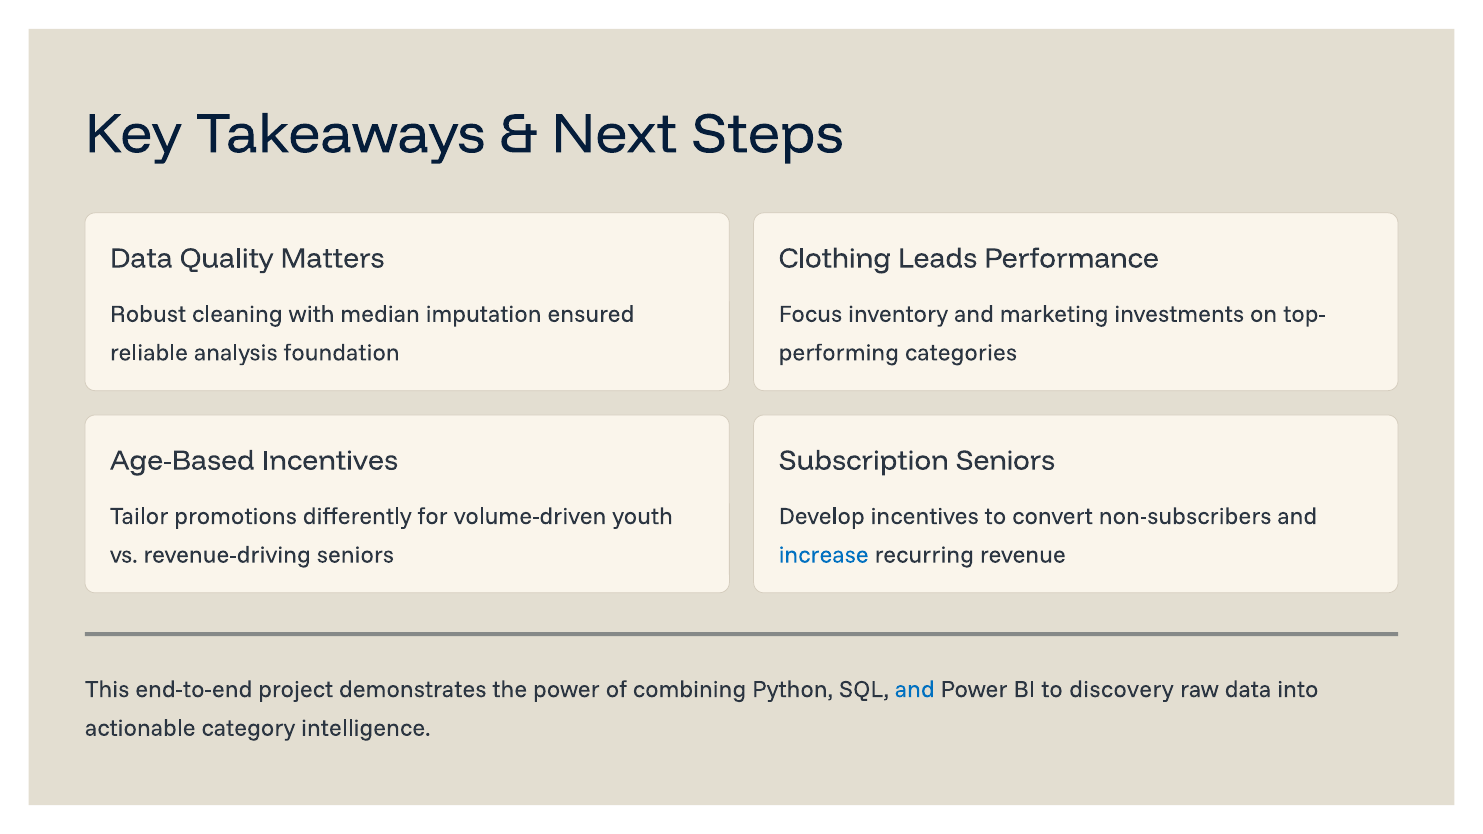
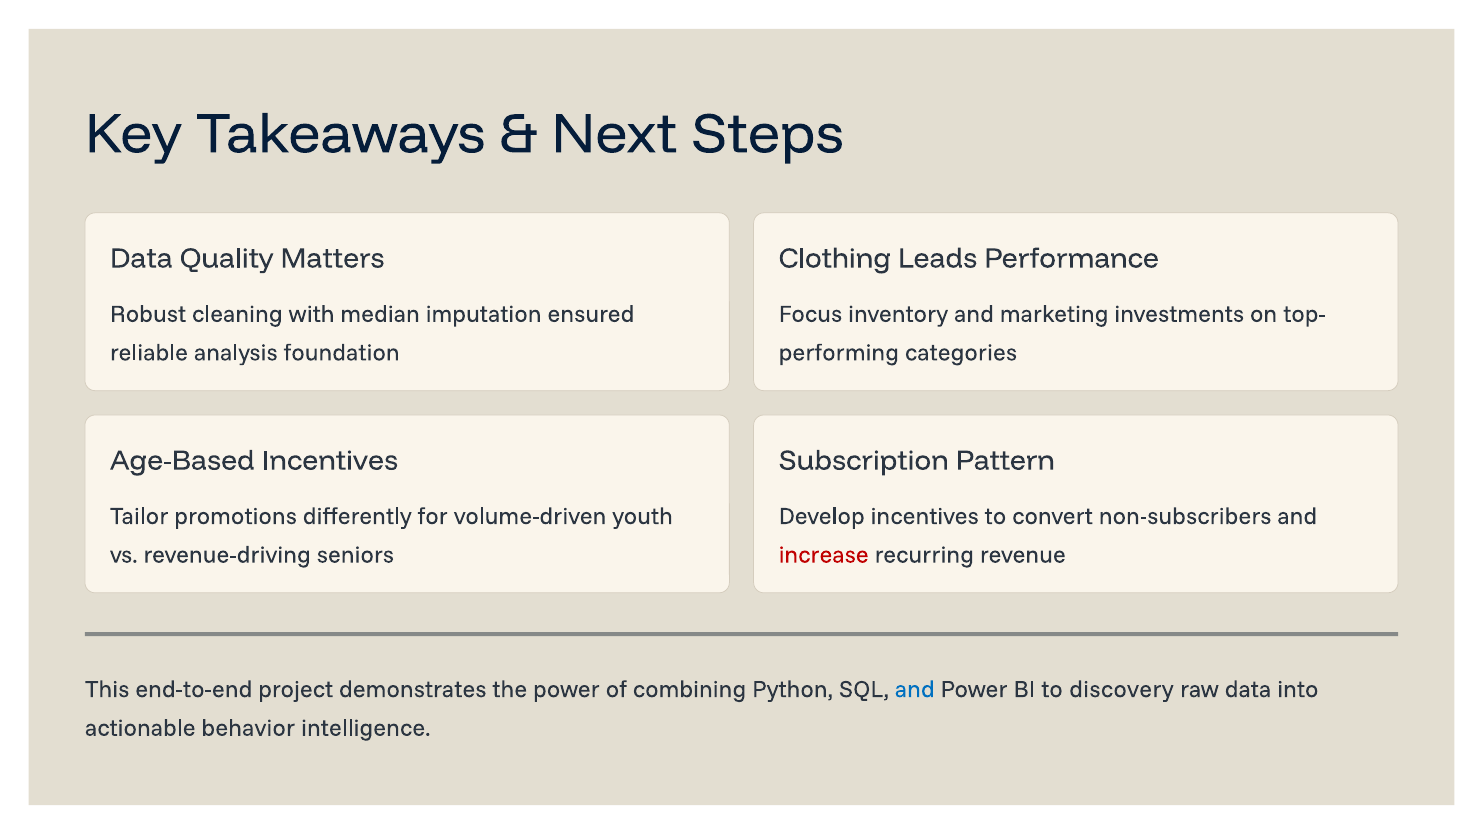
Subscription Seniors: Seniors -> Pattern
increase colour: blue -> red
category: category -> behavior
